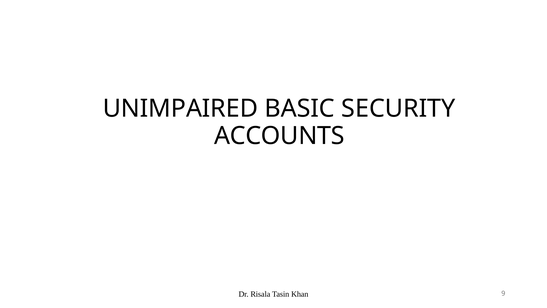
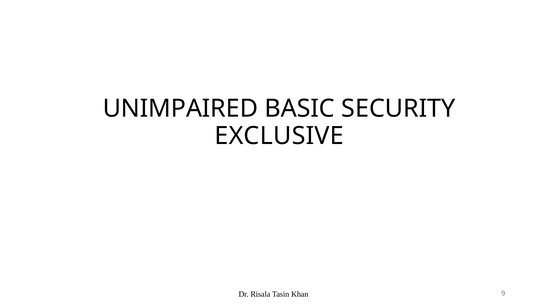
ACCOUNTS: ACCOUNTS -> EXCLUSIVE
